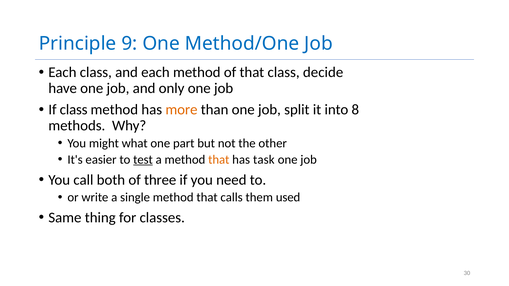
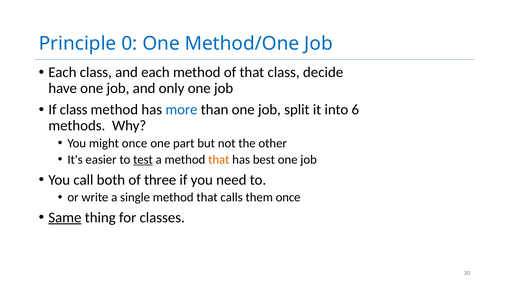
9: 9 -> 0
more colour: orange -> blue
8: 8 -> 6
might what: what -> once
task: task -> best
them used: used -> once
Same underline: none -> present
